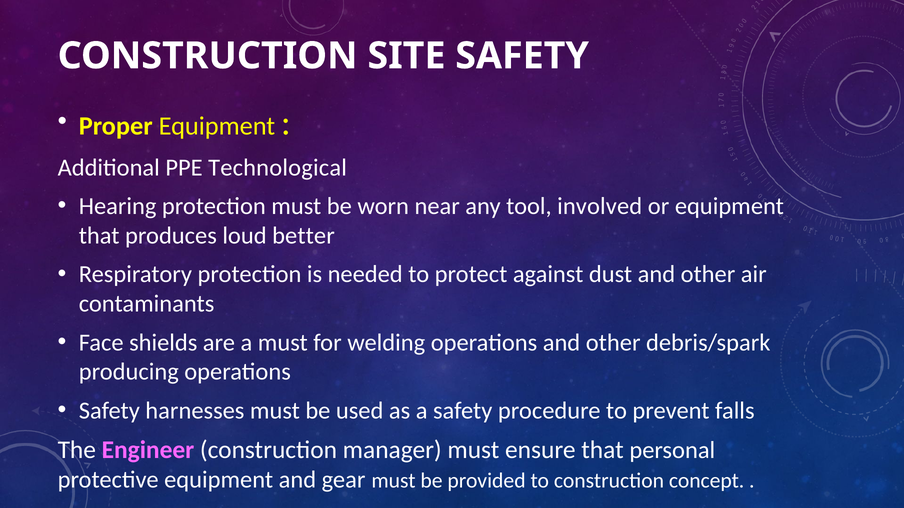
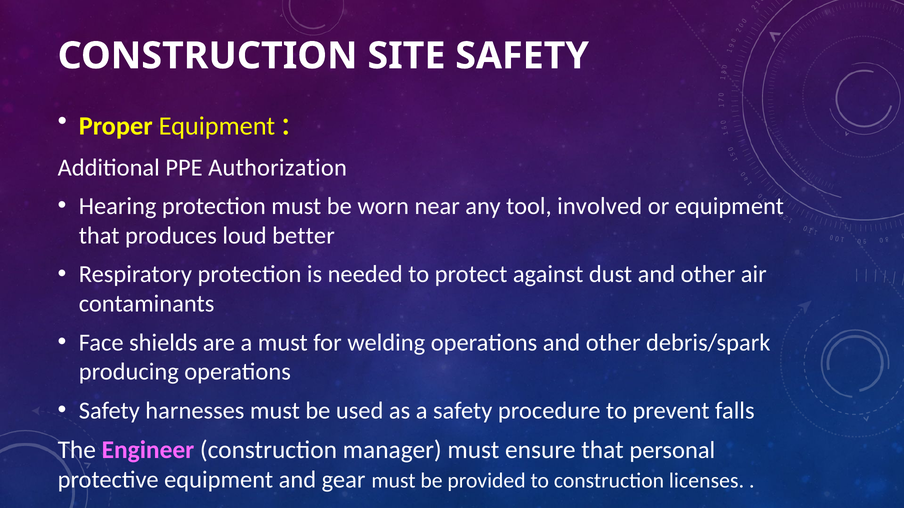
Technological: Technological -> Authorization
concept: concept -> licenses
